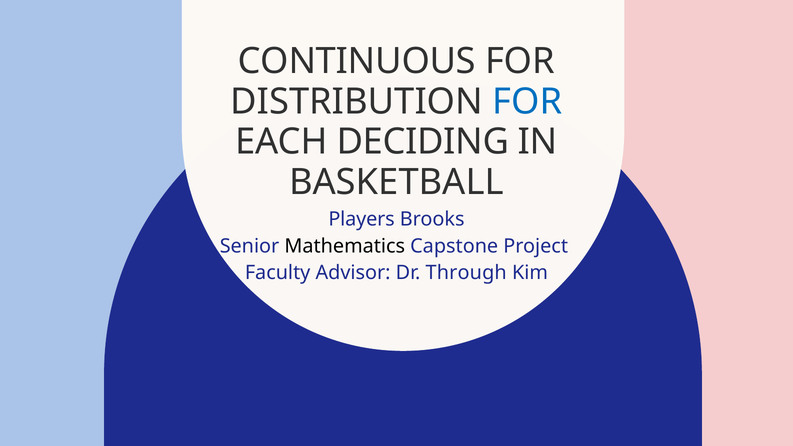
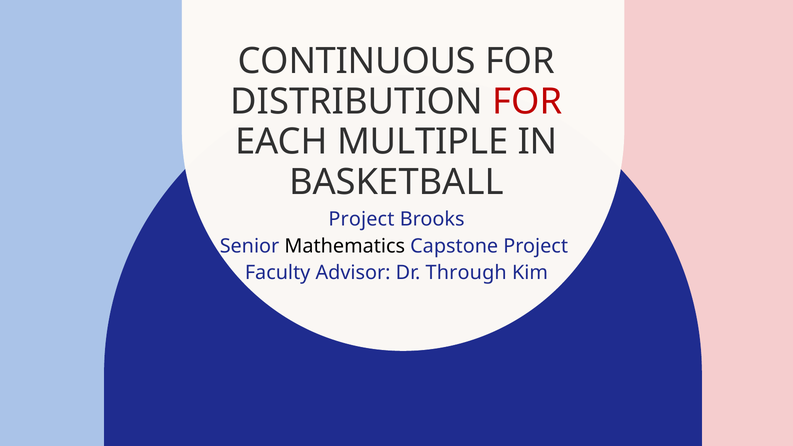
FOR at (527, 102) colour: blue -> red
DECIDING: DECIDING -> MULTIPLE
Players at (362, 219): Players -> Project
